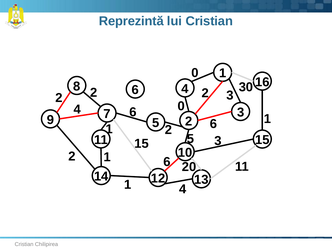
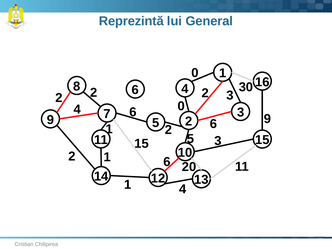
lui Cristian: Cristian -> General
1 at (268, 119): 1 -> 9
